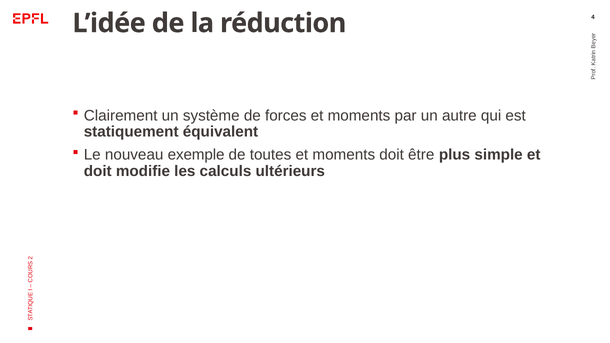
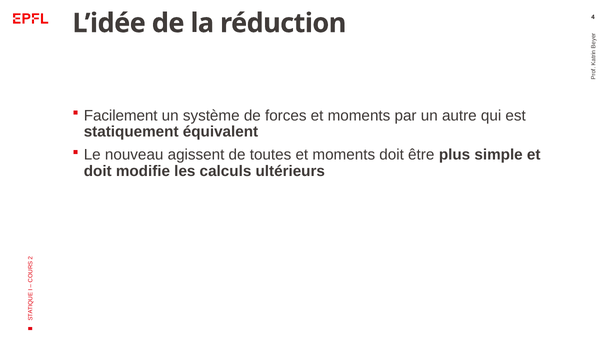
Clairement: Clairement -> Facilement
exemple: exemple -> agissent
